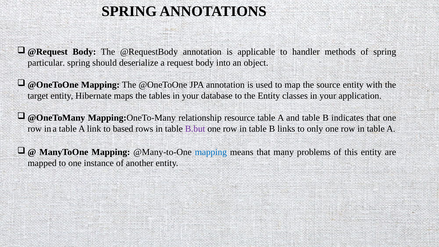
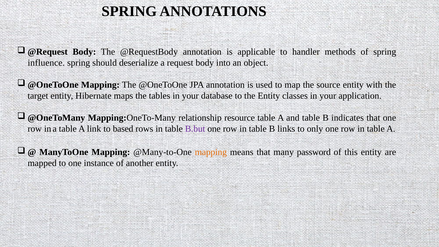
particular: particular -> influence
mapping at (211, 152) colour: blue -> orange
problems: problems -> password
